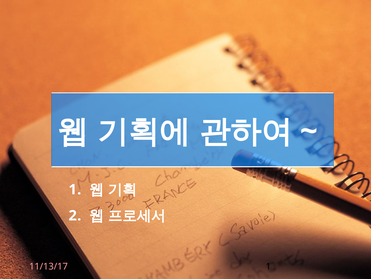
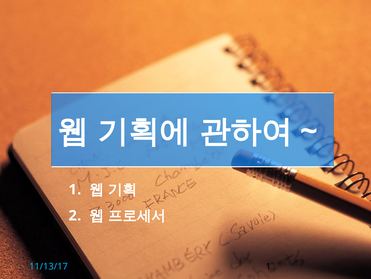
11/13/17 colour: pink -> light blue
